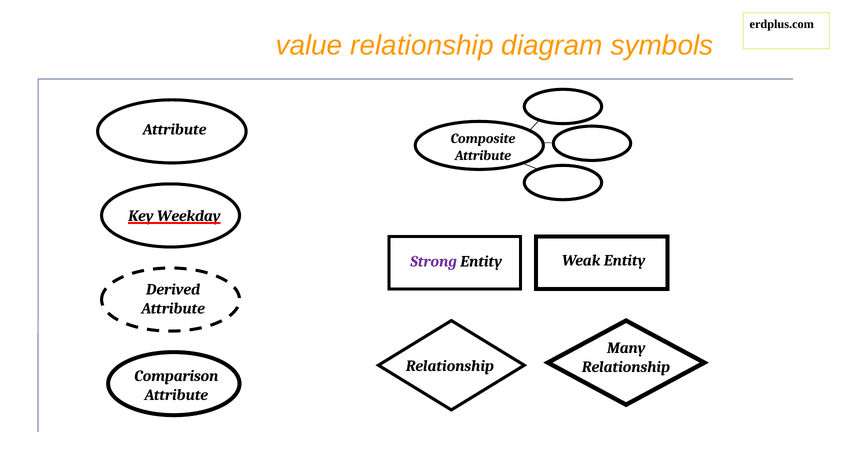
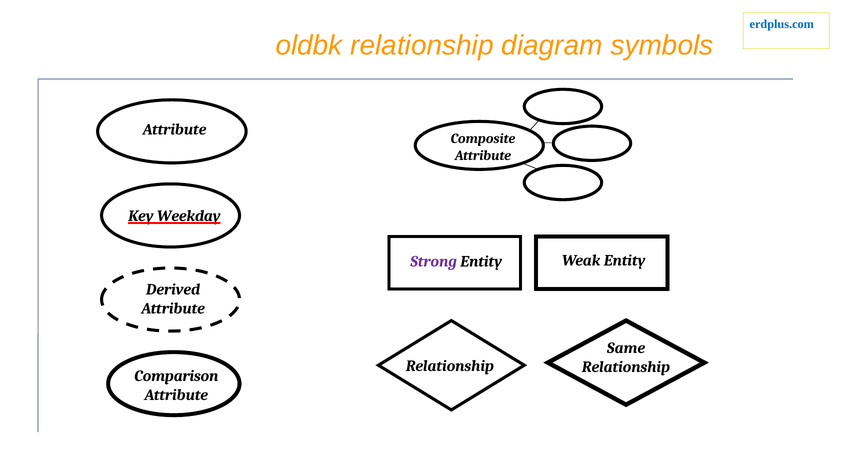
erdplus.com colour: black -> blue
value: value -> oldbk
Many: Many -> Same
